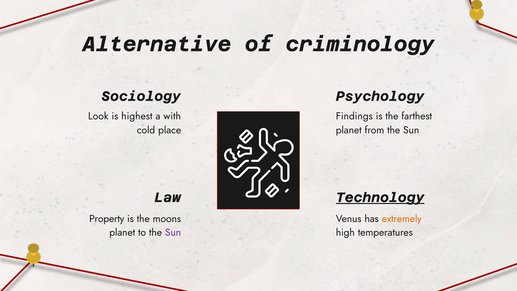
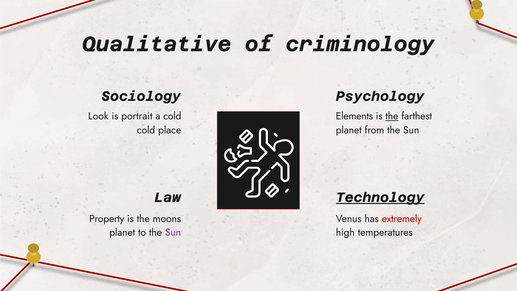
Alternative: Alternative -> Qualitative
highest: highest -> portrait
a with: with -> cold
Findings: Findings -> Elements
the at (392, 116) underline: none -> present
extremely colour: orange -> red
